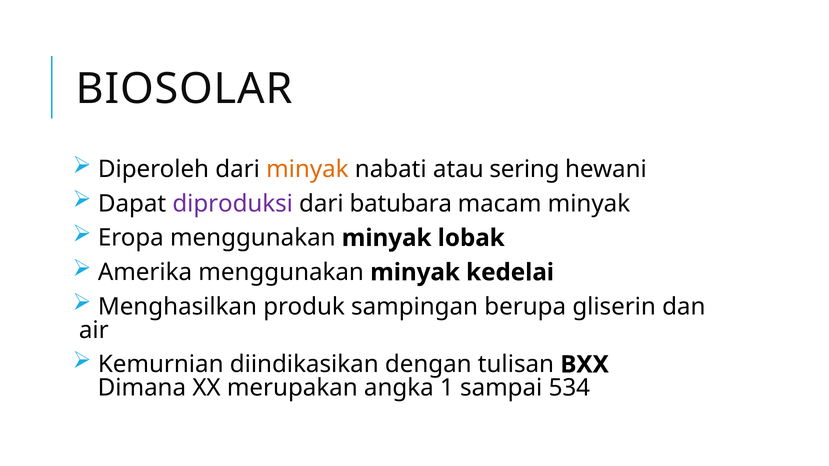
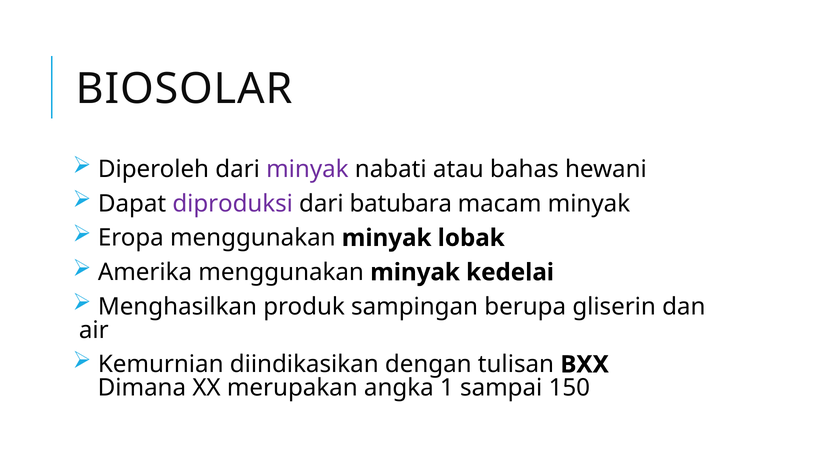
minyak at (307, 169) colour: orange -> purple
sering: sering -> bahas
534: 534 -> 150
